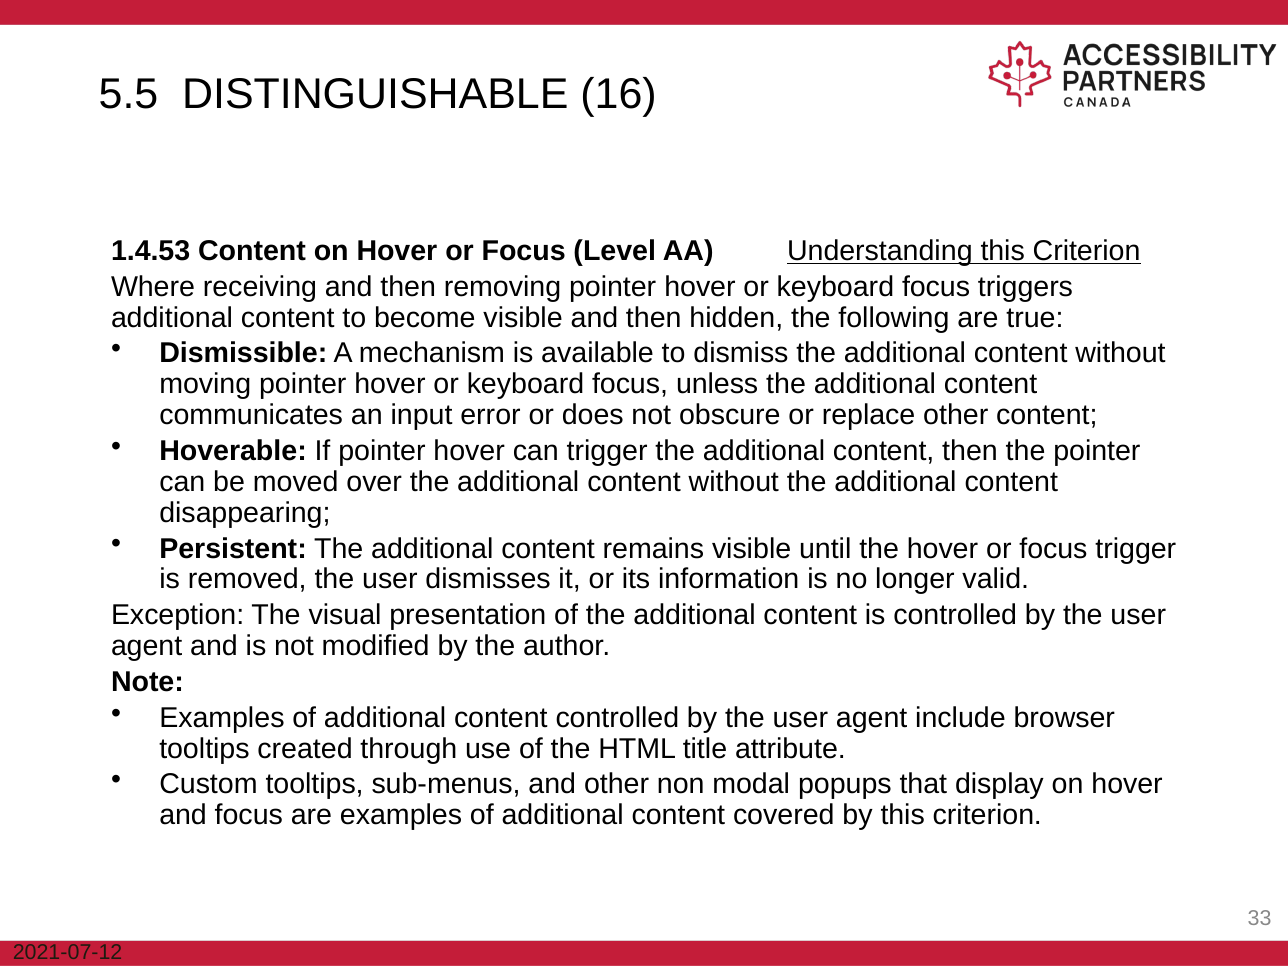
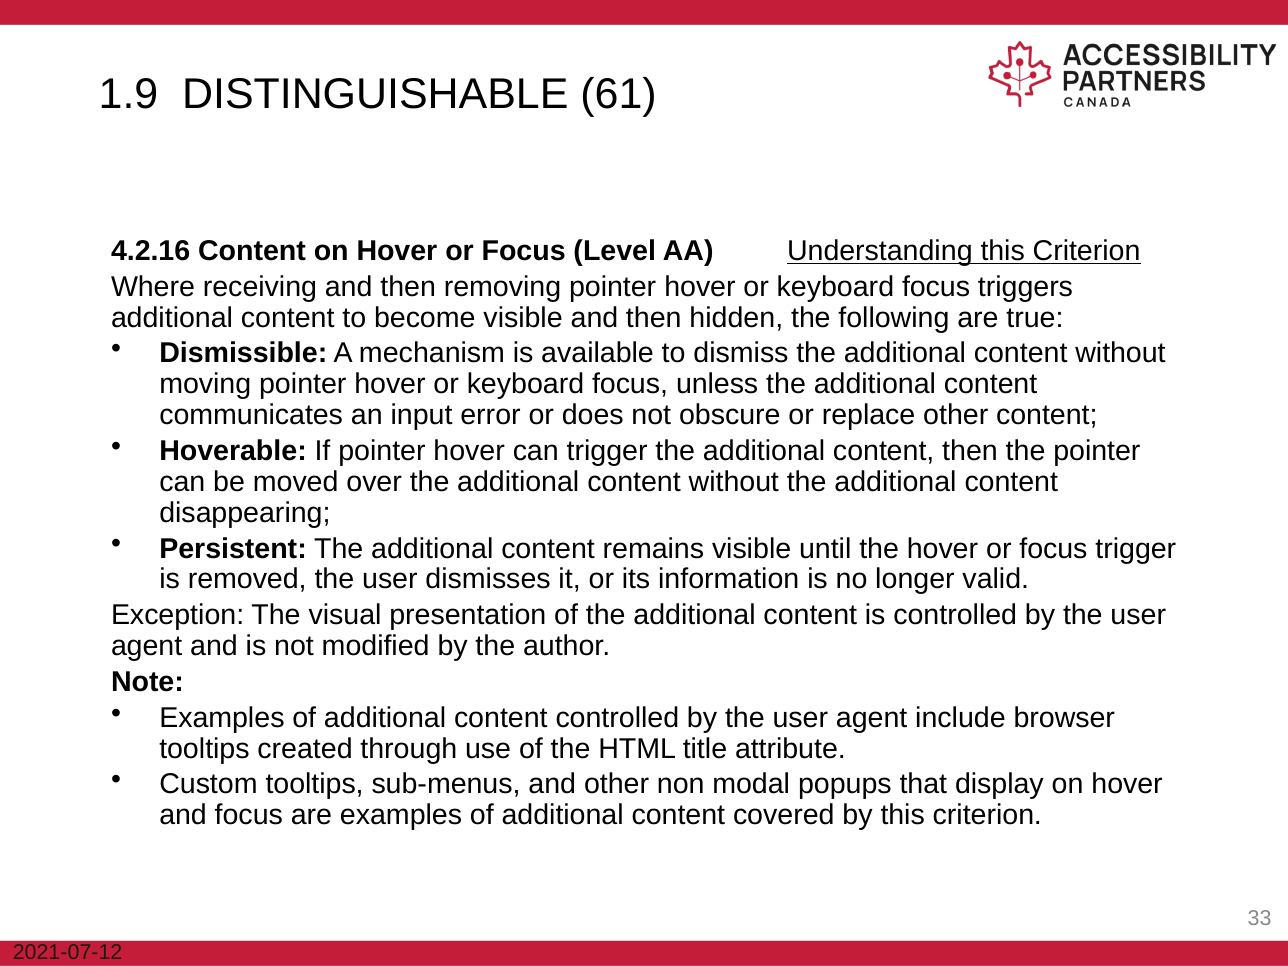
5.5: 5.5 -> 1.9
16: 16 -> 61
1.4.53: 1.4.53 -> 4.2.16
